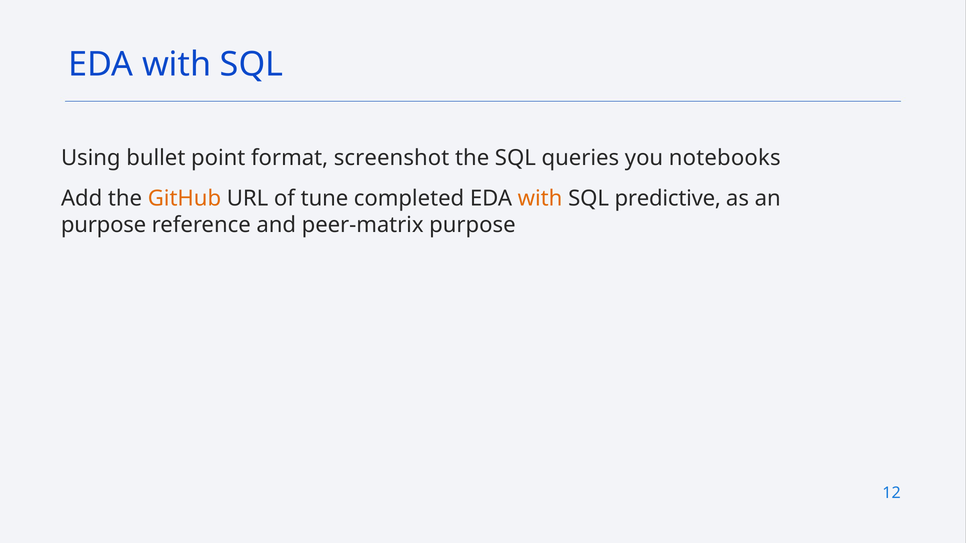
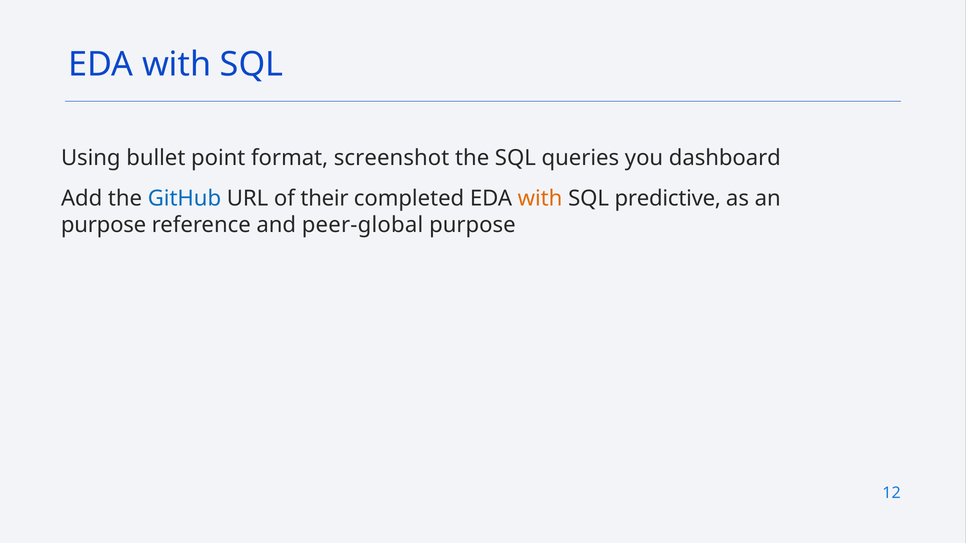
notebooks: notebooks -> dashboard
GitHub colour: orange -> blue
tune: tune -> their
peer-matrix: peer-matrix -> peer-global
